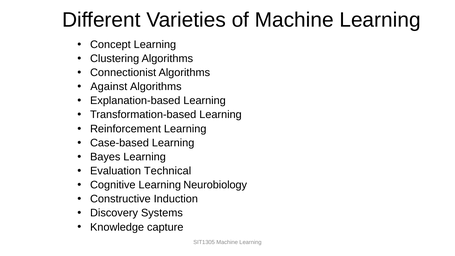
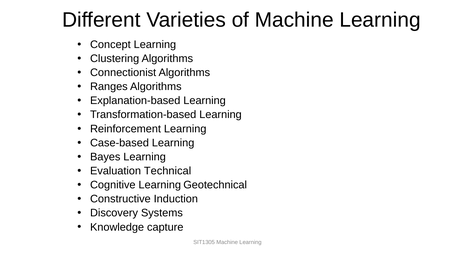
Against: Against -> Ranges
Neurobiology: Neurobiology -> Geotechnical
